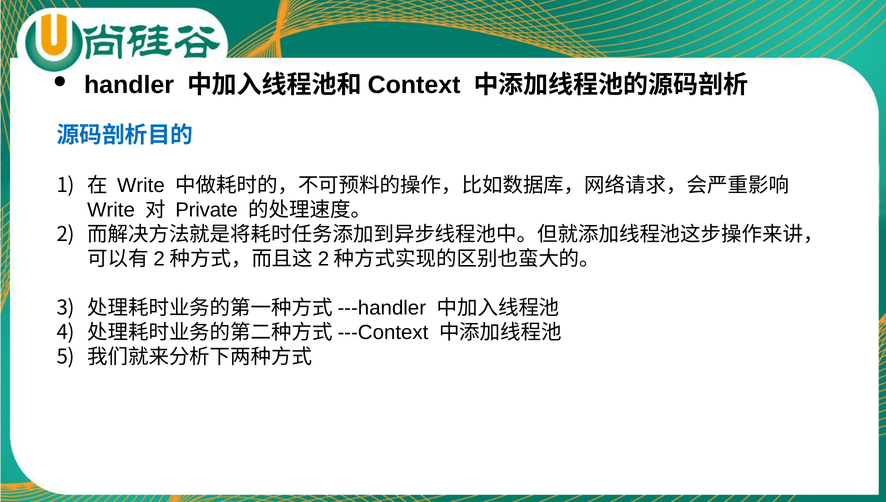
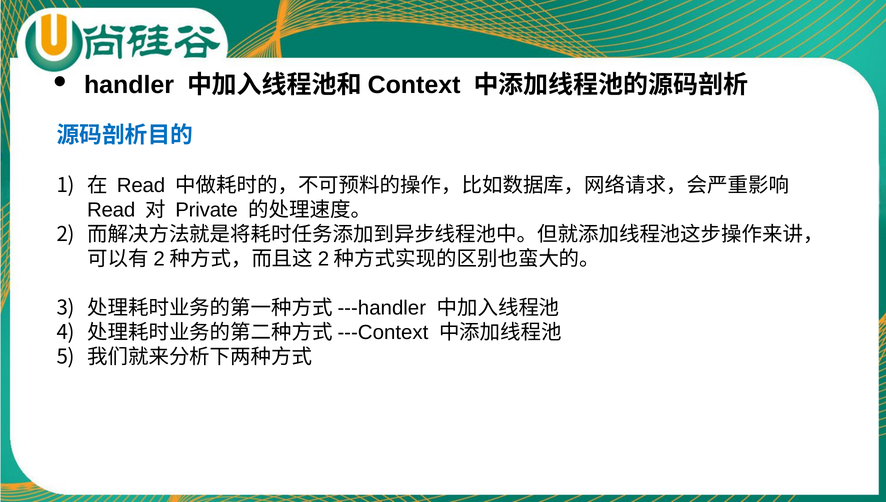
Write at (141, 186): Write -> Read
Write at (111, 210): Write -> Read
